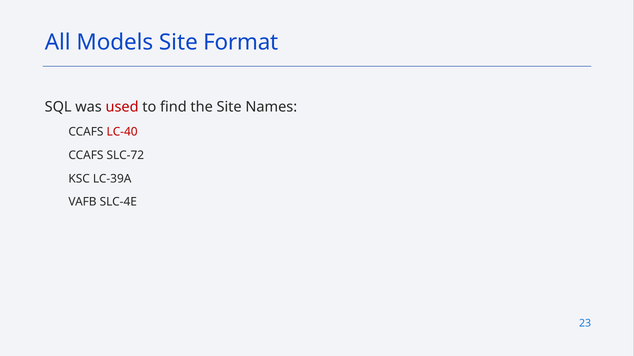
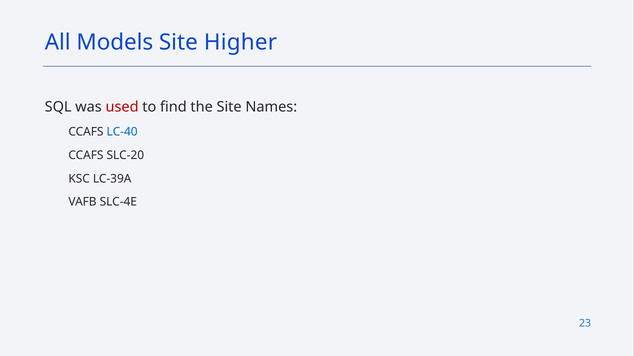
Format: Format -> Higher
LC-40 colour: red -> blue
SLC-72: SLC-72 -> SLC-20
